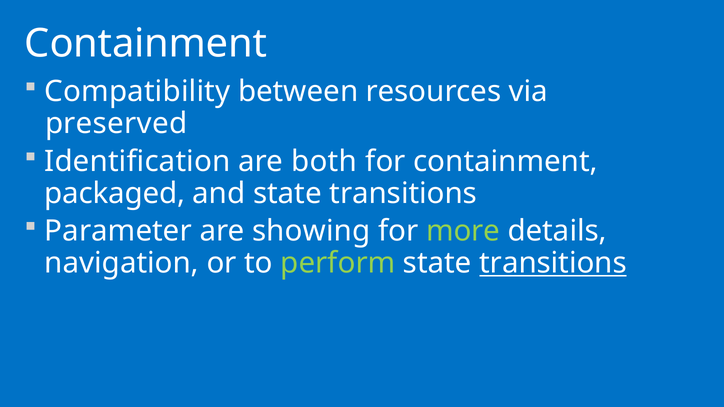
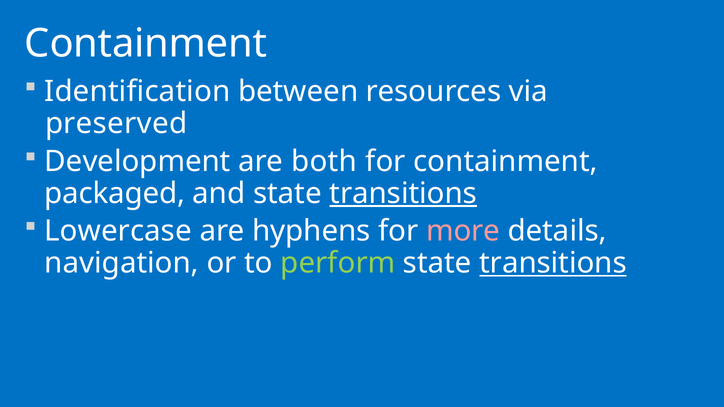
Compatibility: Compatibility -> Identification
Identification: Identification -> Development
transitions at (403, 193) underline: none -> present
Parameter: Parameter -> Lowercase
showing: showing -> hyphens
more colour: light green -> pink
